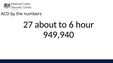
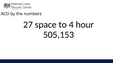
about: about -> space
6: 6 -> 4
949,940: 949,940 -> 505,153
